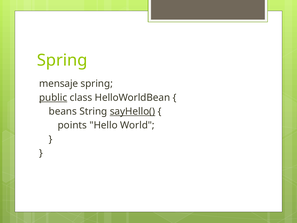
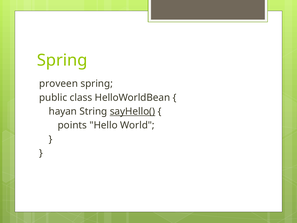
mensaje: mensaje -> proveen
public underline: present -> none
beans: beans -> hayan
